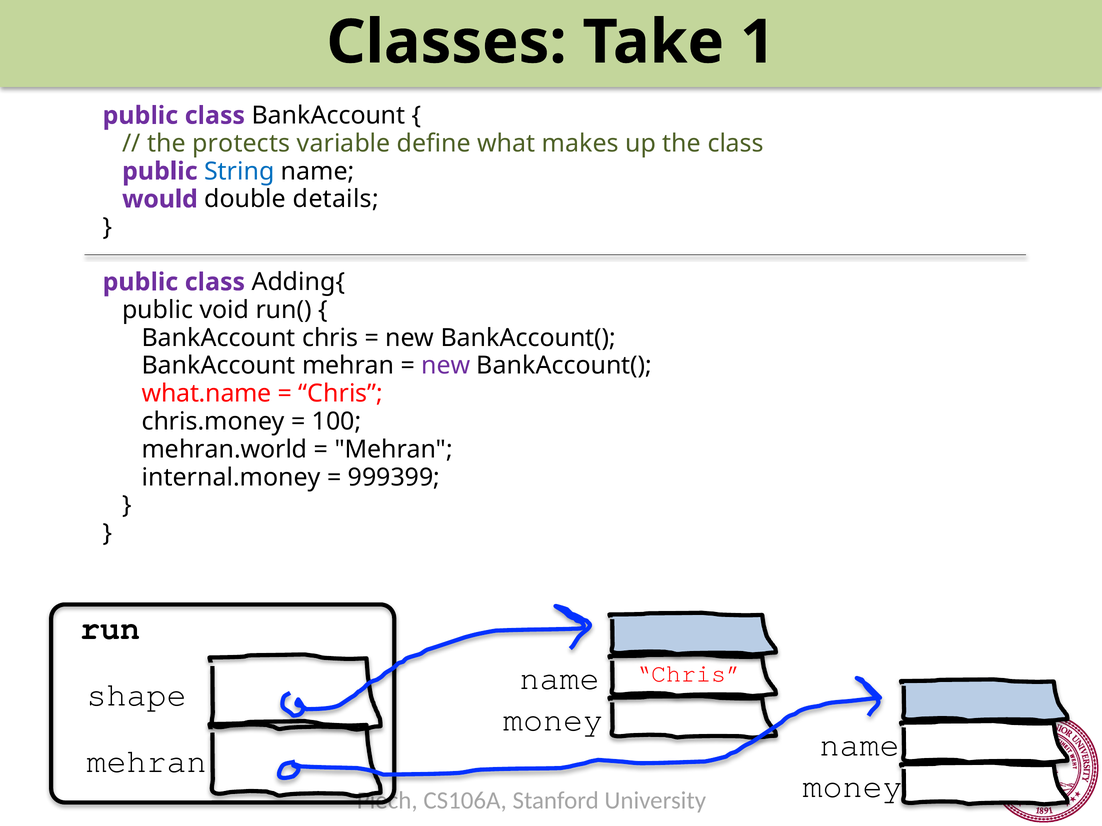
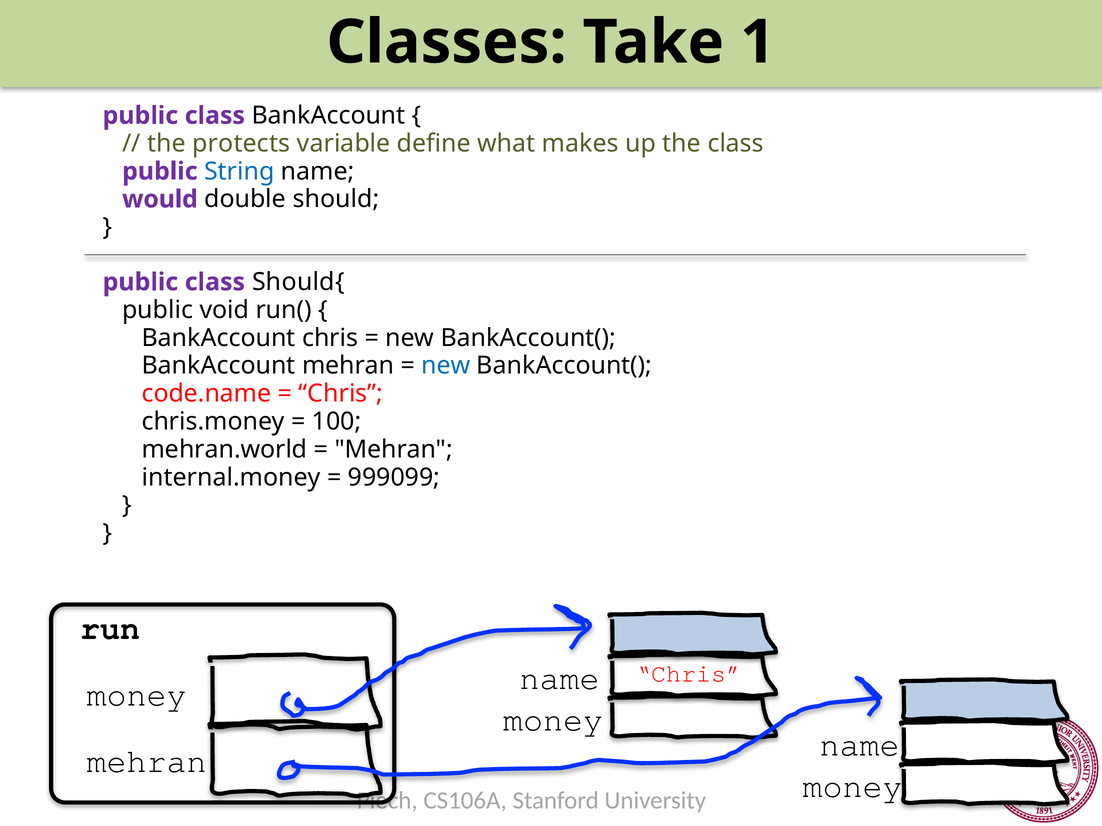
details: details -> should
Adding{: Adding{ -> Should{
new at (446, 366) colour: purple -> blue
what.name: what.name -> code.name
999399: 999399 -> 999099
shape at (137, 695): shape -> money
